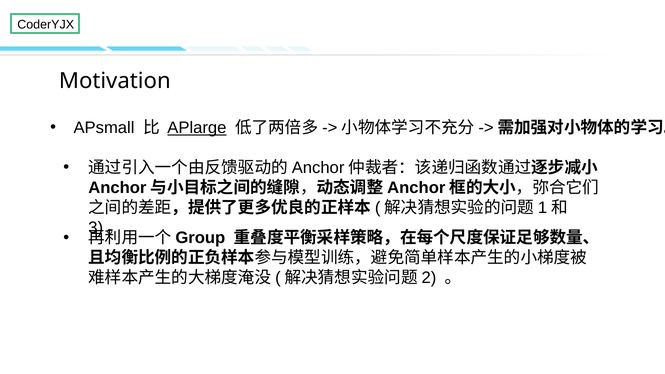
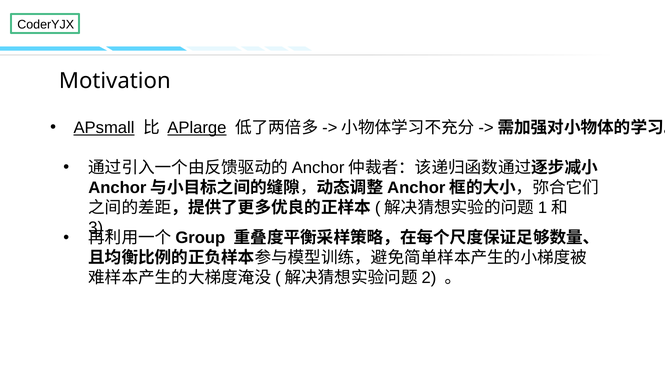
APsmall underline: none -> present
